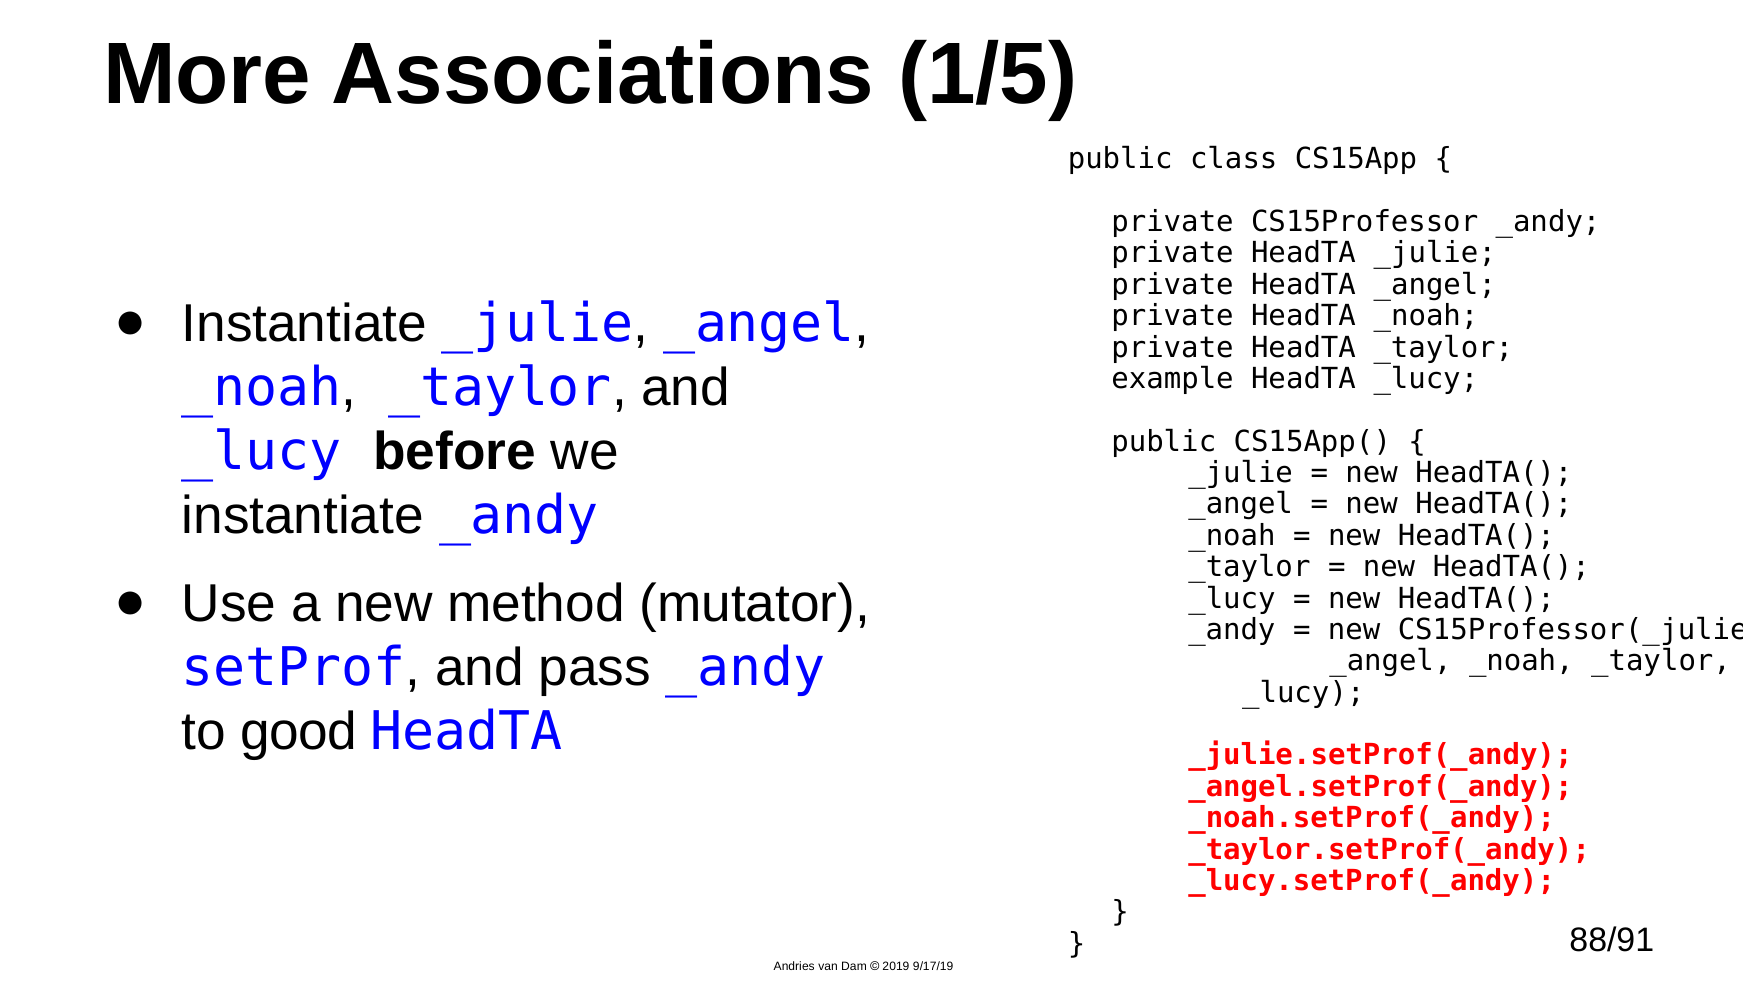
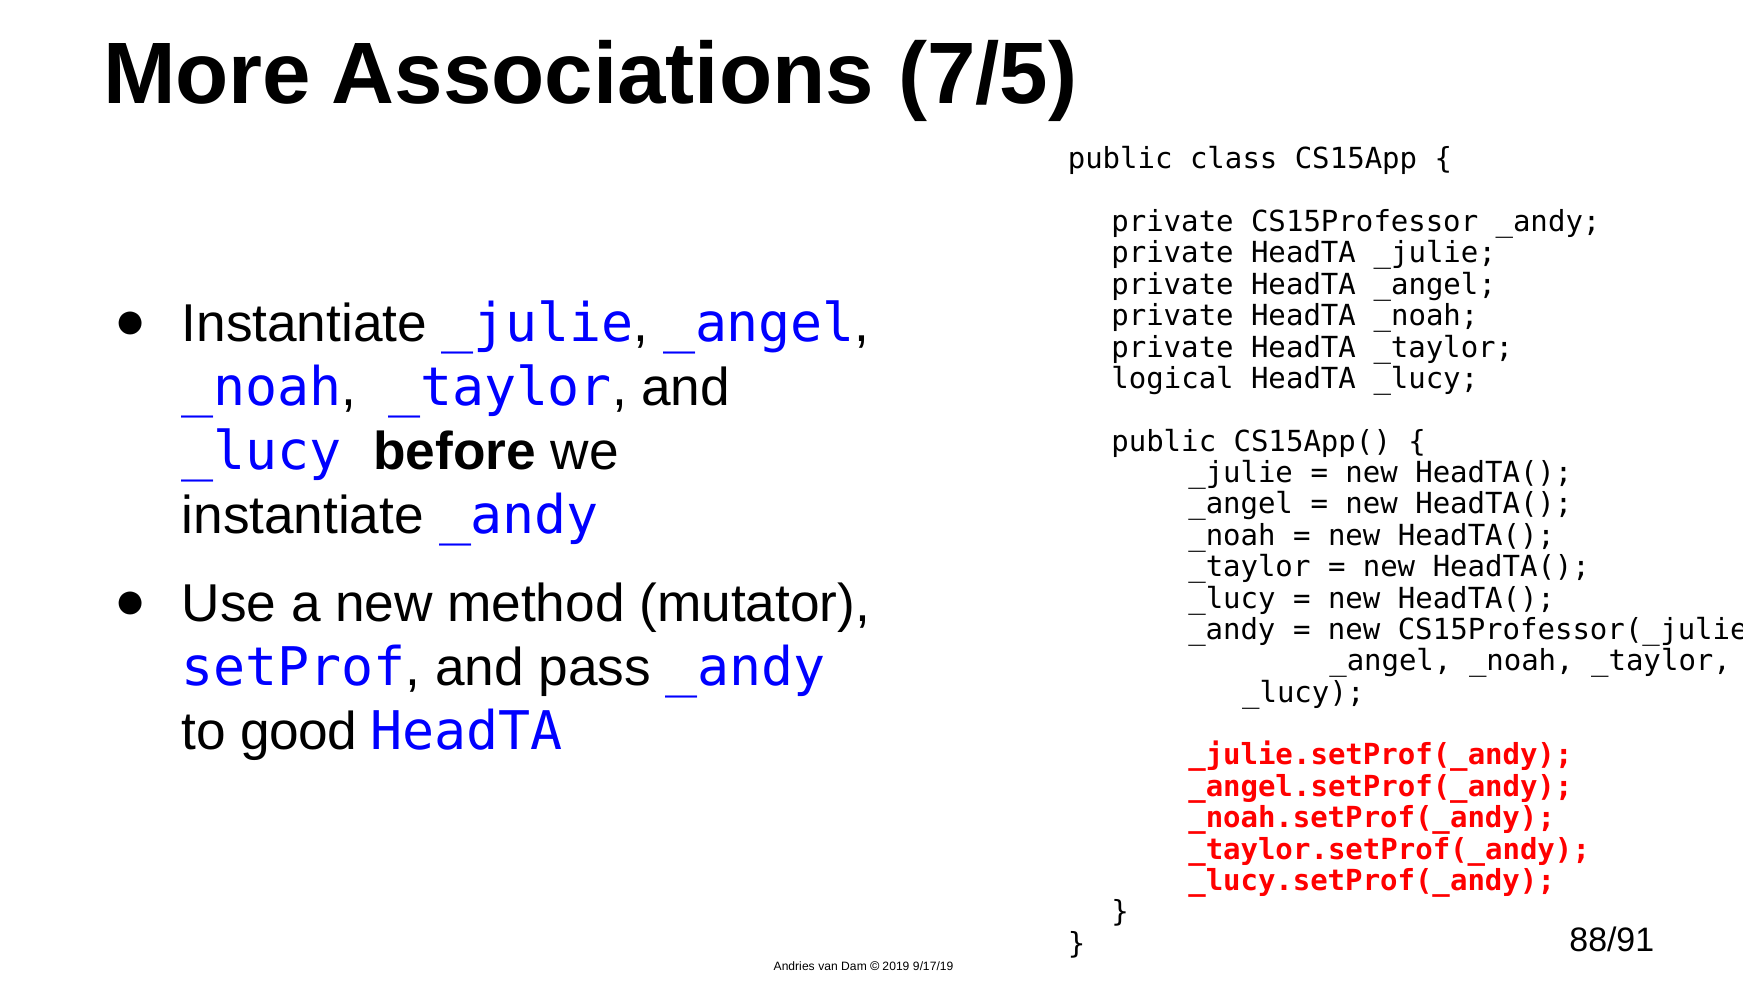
1/5: 1/5 -> 7/5
example: example -> logical
